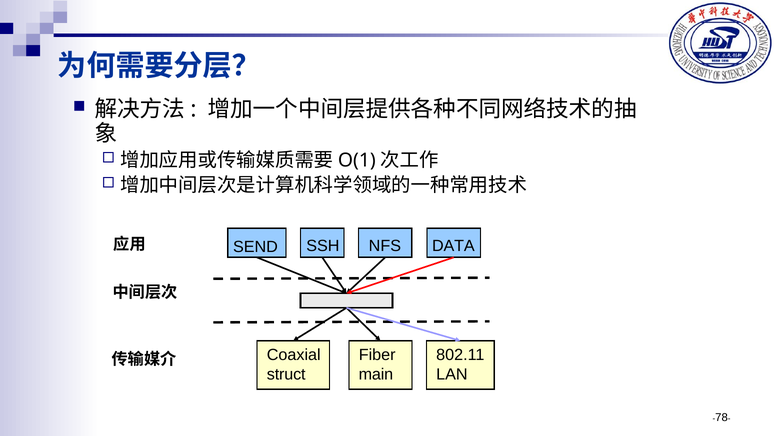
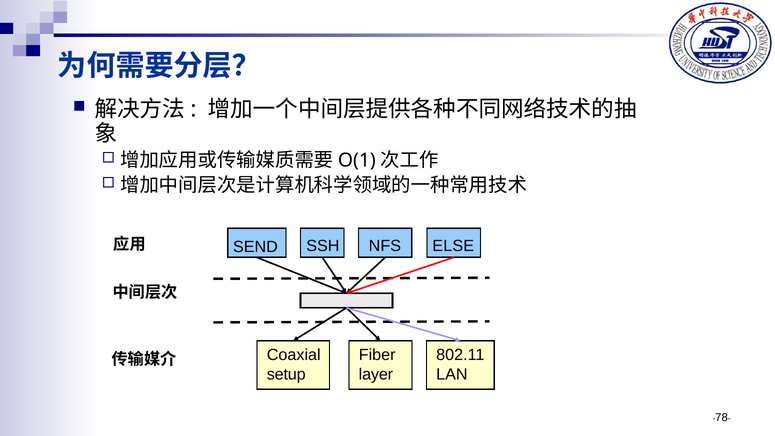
DATA: DATA -> ELSE
struct: struct -> setup
main: main -> layer
